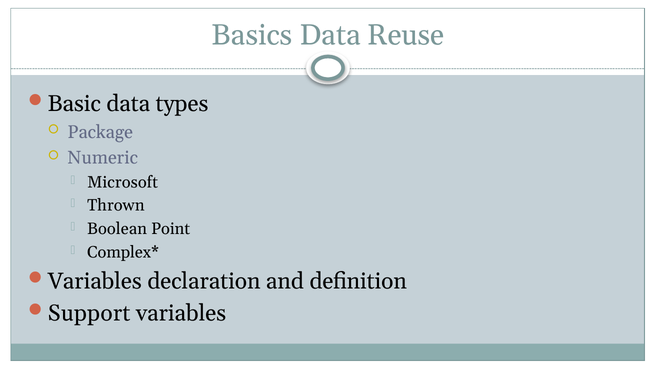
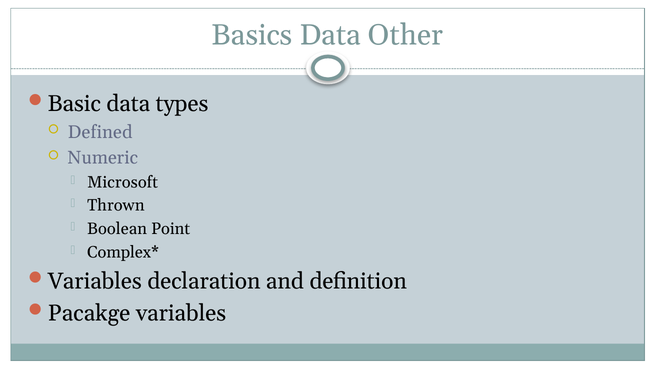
Reuse: Reuse -> Other
Package: Package -> Defined
Support: Support -> Pacakge
